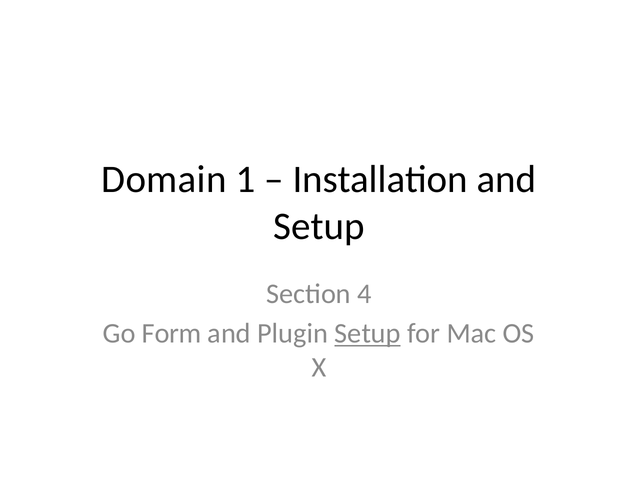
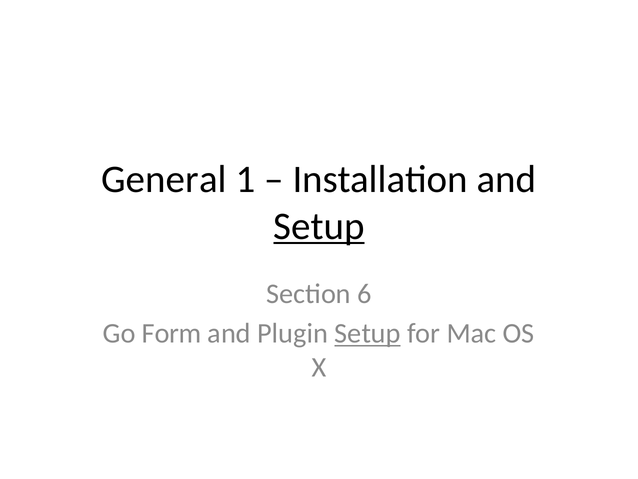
Domain: Domain -> General
Setup at (319, 226) underline: none -> present
4: 4 -> 6
